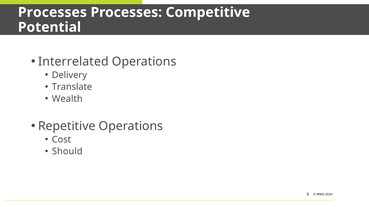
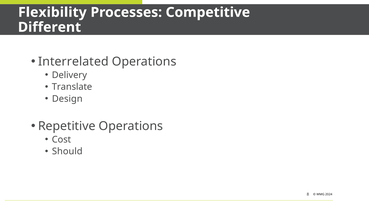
Processes at (52, 12): Processes -> Flexibility
Potential: Potential -> Different
Wealth: Wealth -> Design
